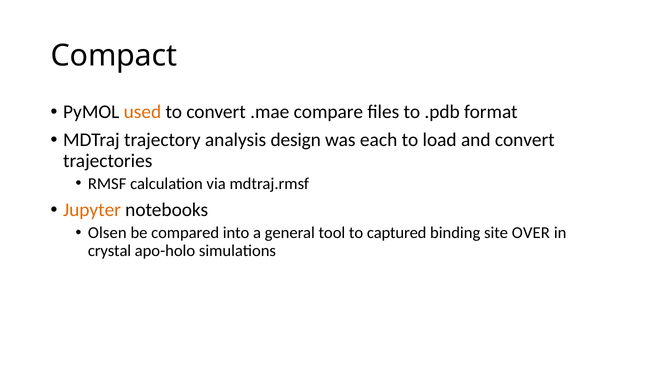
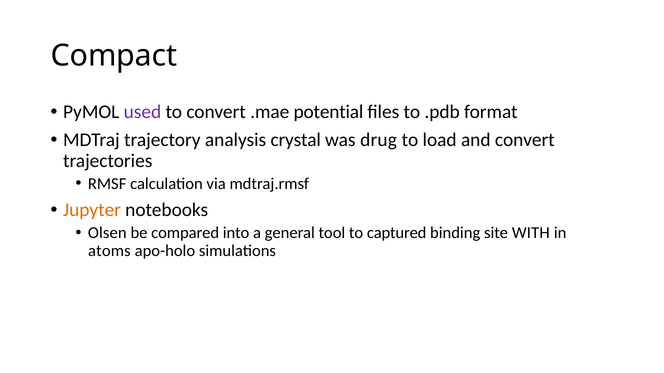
used colour: orange -> purple
compare: compare -> potential
design: design -> crystal
each: each -> drug
OVER: OVER -> WITH
crystal: crystal -> atoms
